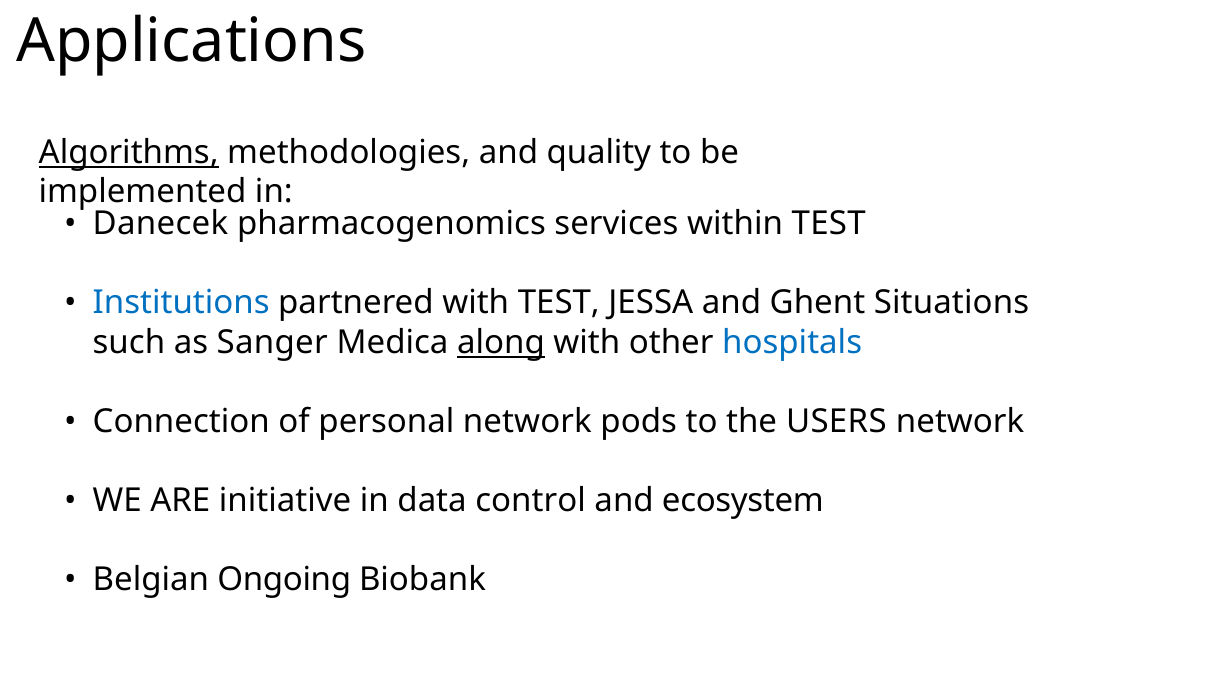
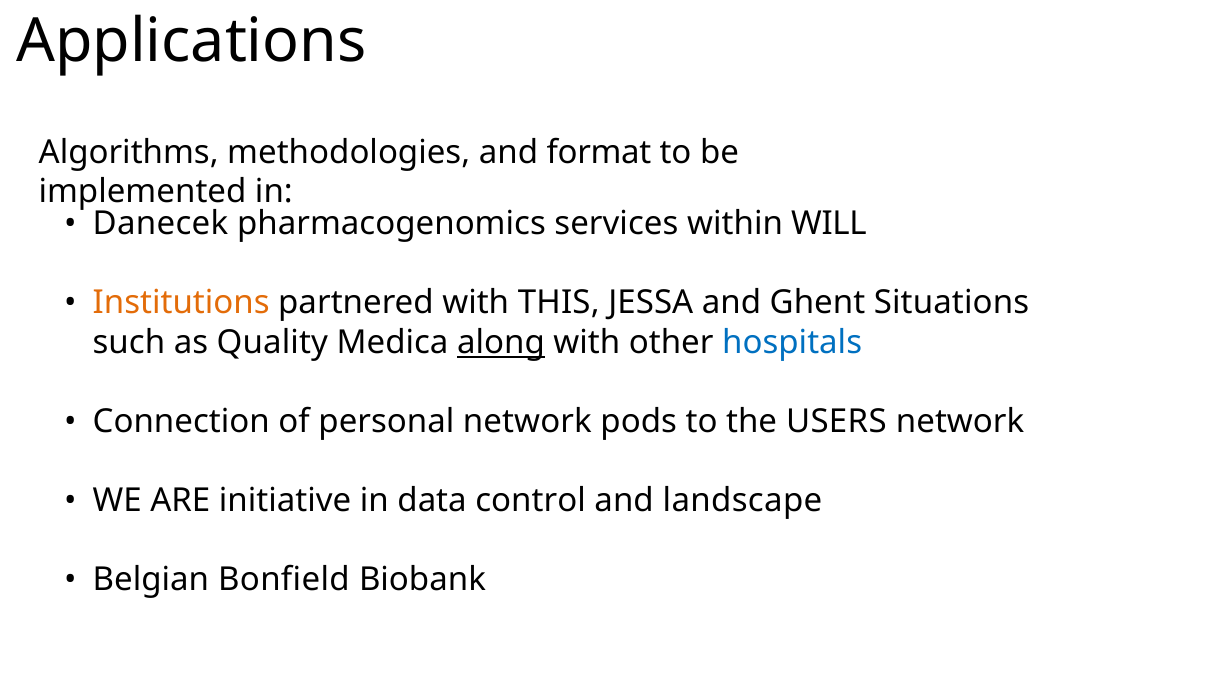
Algorithms underline: present -> none
quality: quality -> format
within TEST: TEST -> WILL
Institutions colour: blue -> orange
with TEST: TEST -> THIS
Sanger: Sanger -> Quality
ecosystem: ecosystem -> landscape
Ongoing: Ongoing -> Bonfield
